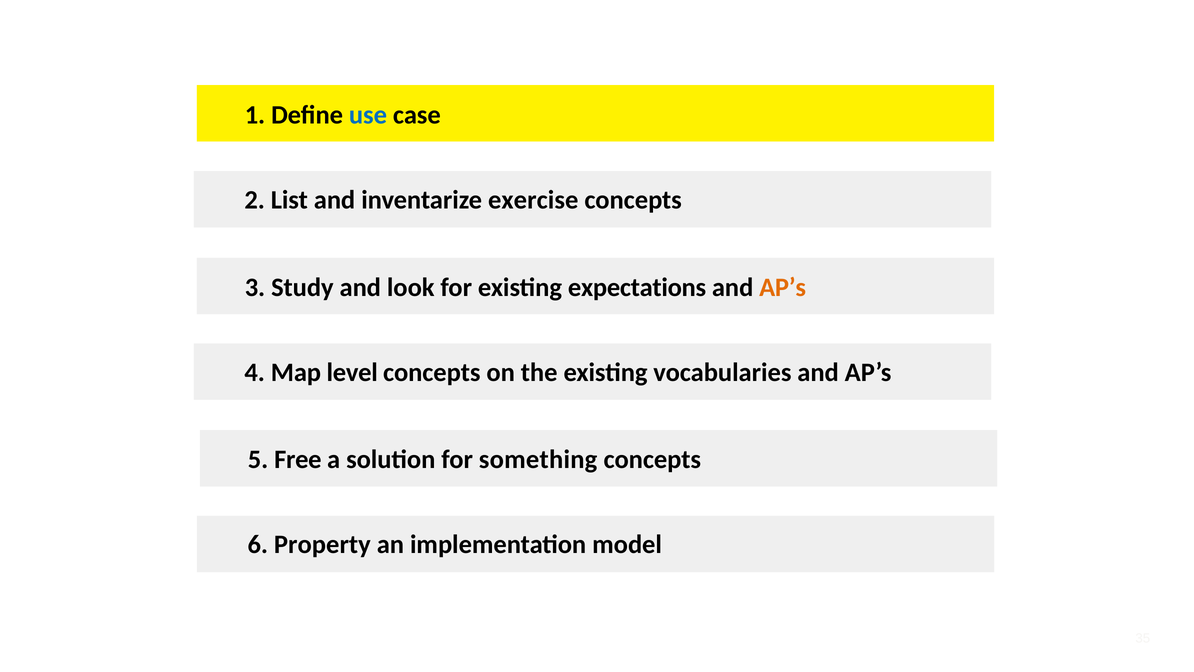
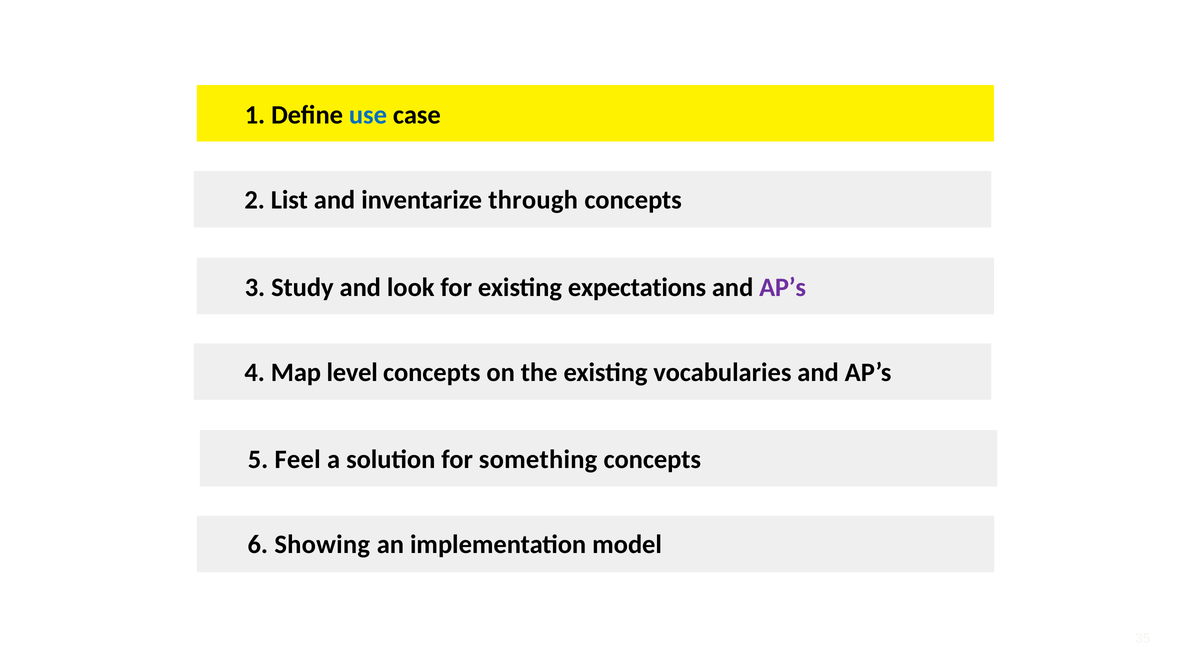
exercise: exercise -> through
AP’s at (783, 287) colour: orange -> purple
Free: Free -> Feel
Property: Property -> Showing
